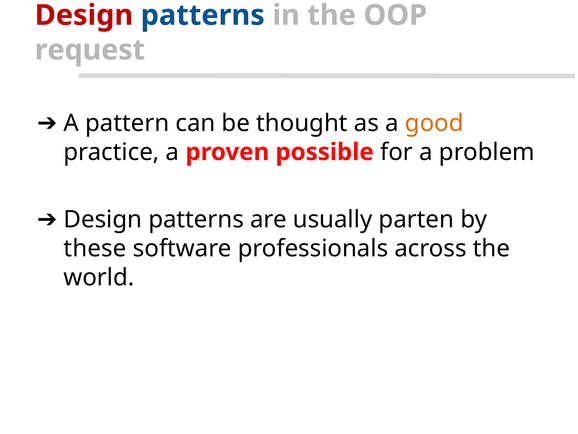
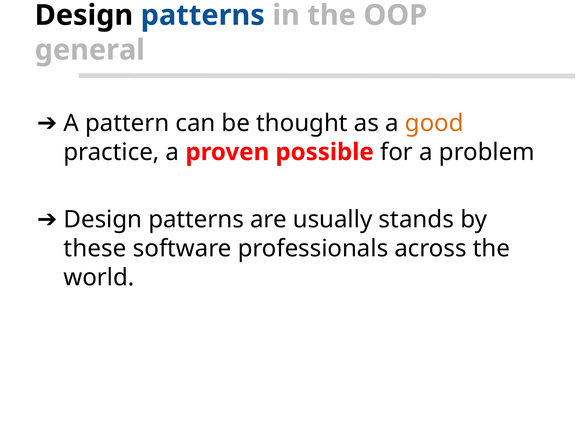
Design at (84, 15) colour: red -> black
request: request -> general
parten: parten -> stands
